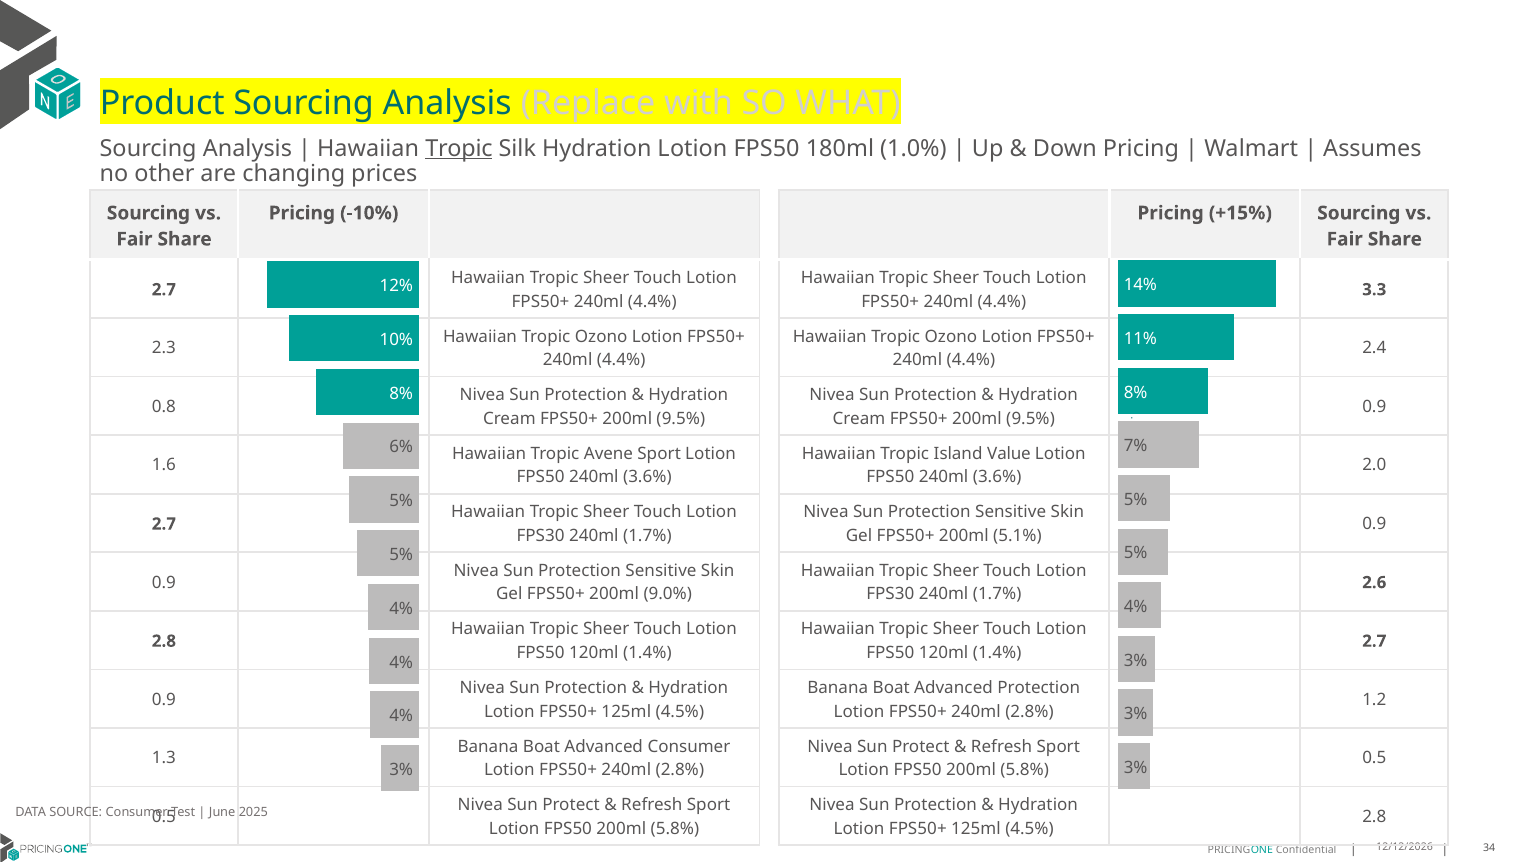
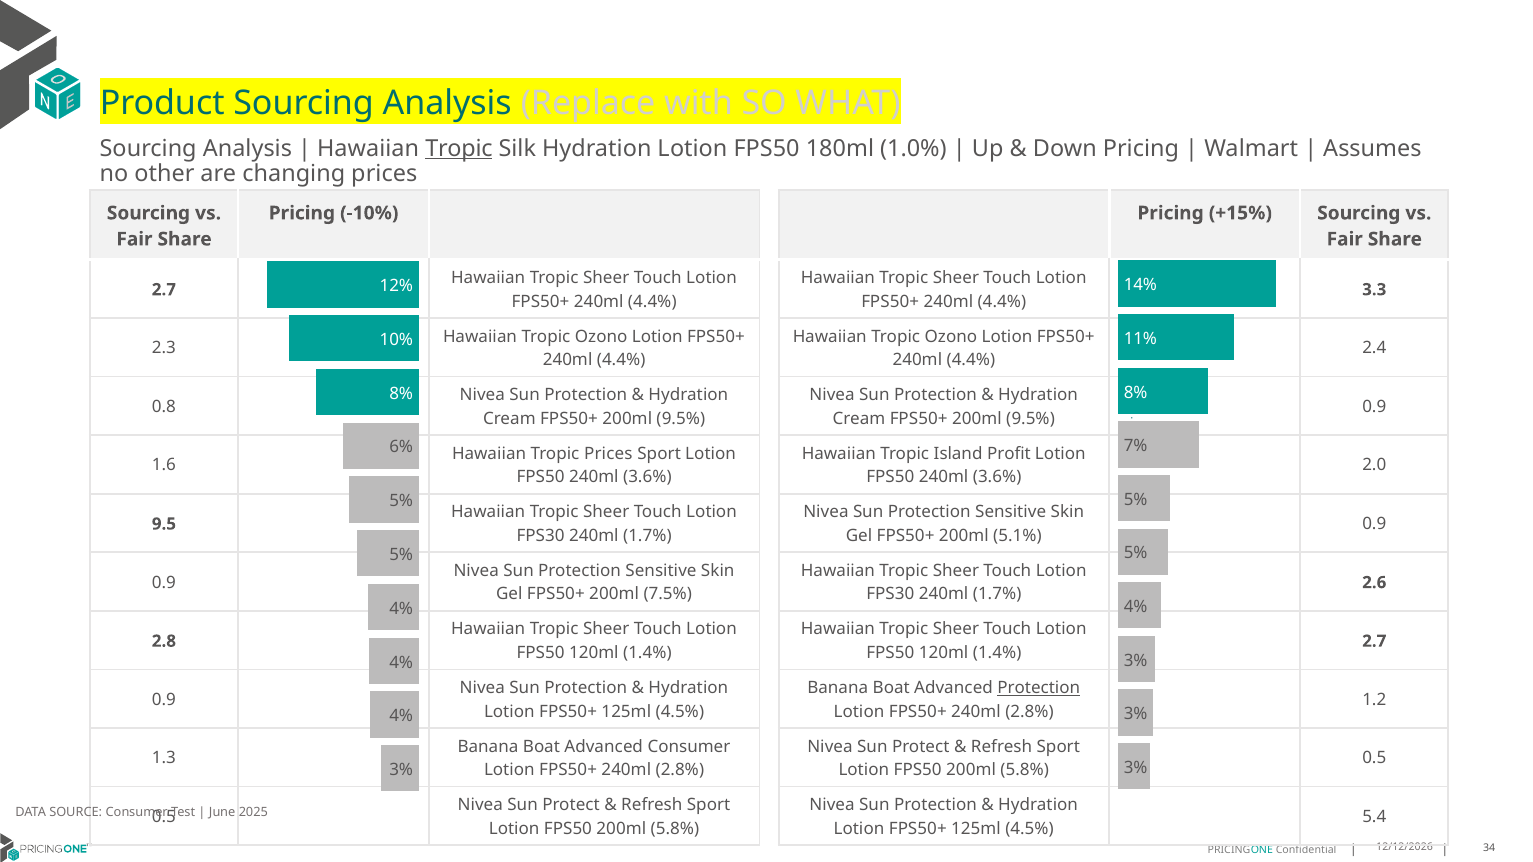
Tropic Avene: Avene -> Prices
Value: Value -> Profit
2.7 at (164, 524): 2.7 -> 9.5
9.0%: 9.0% -> 7.5%
Protection at (1039, 688) underline: none -> present
2.8 at (1374, 817): 2.8 -> 5.4
